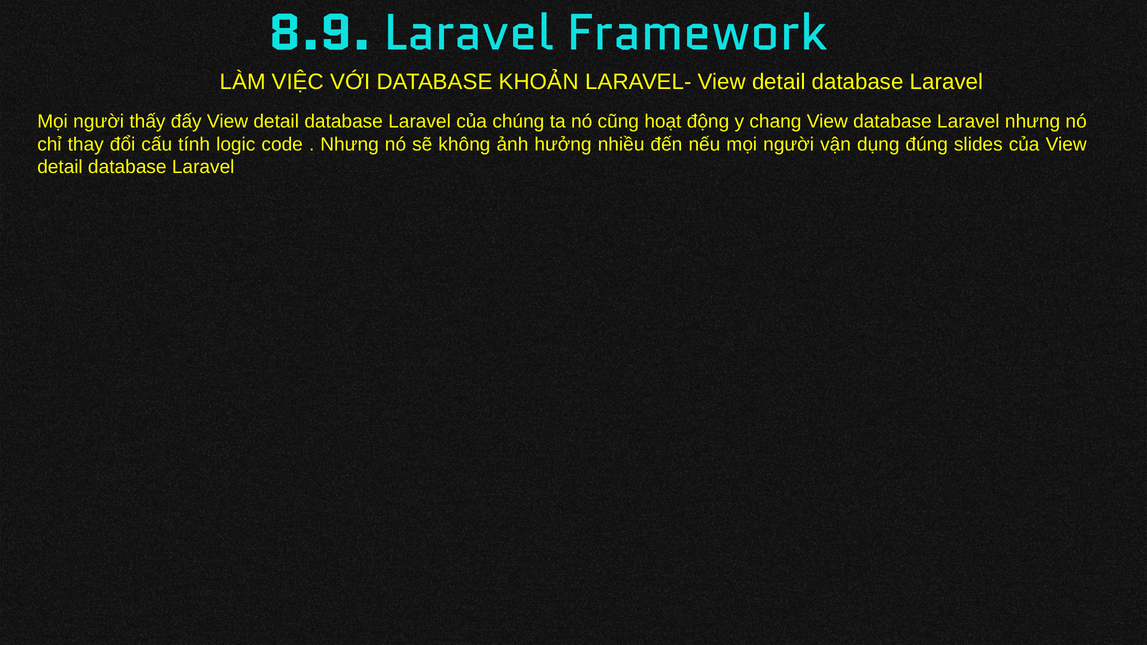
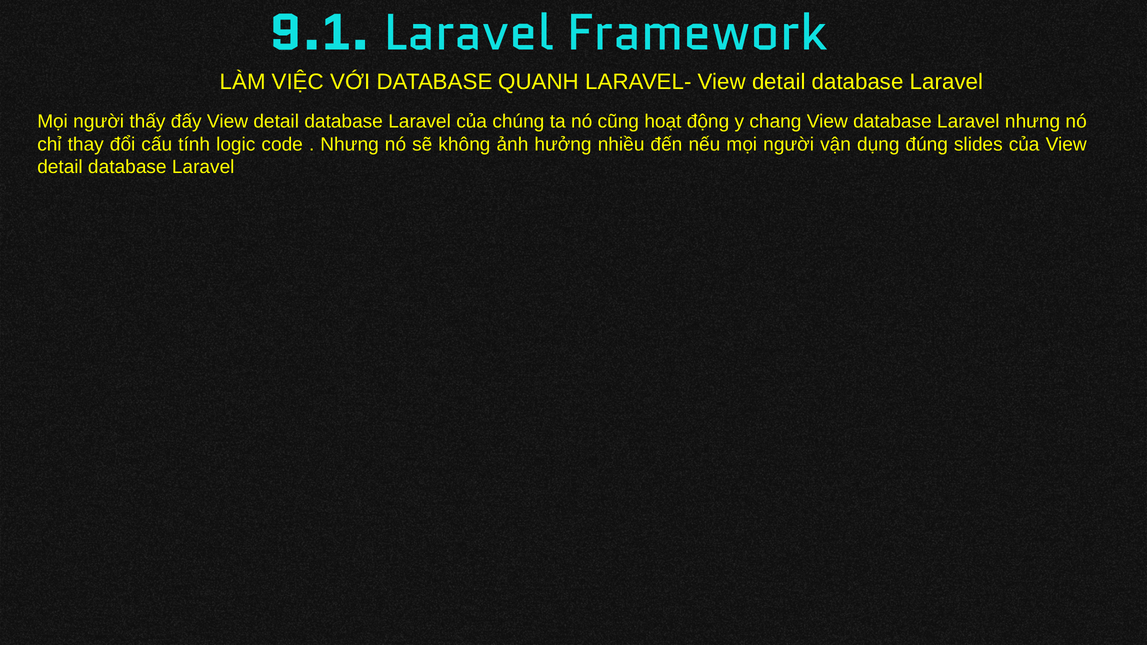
8.9: 8.9 -> 9.1
KHOẢN: KHOẢN -> QUANH
